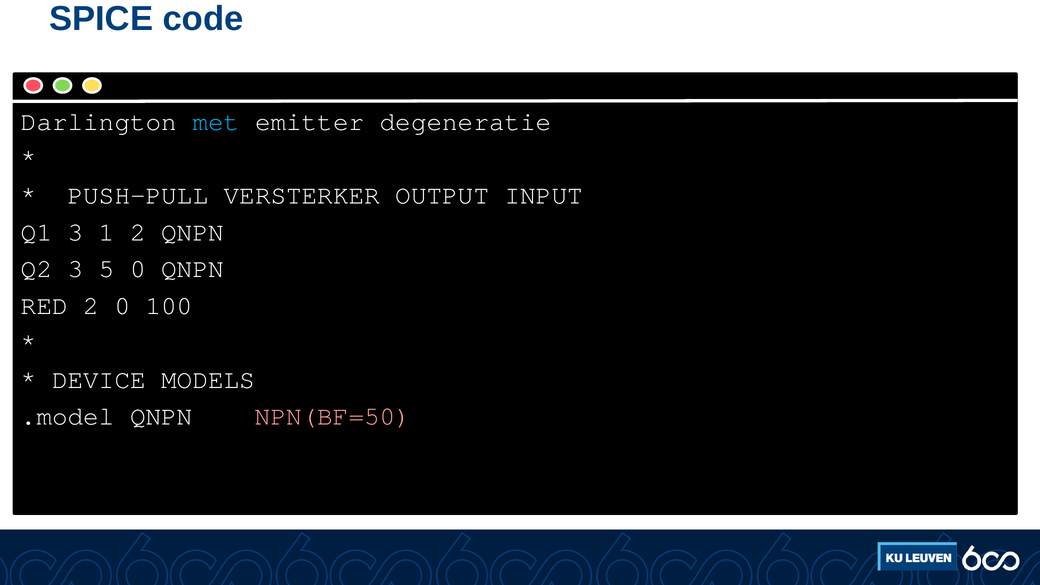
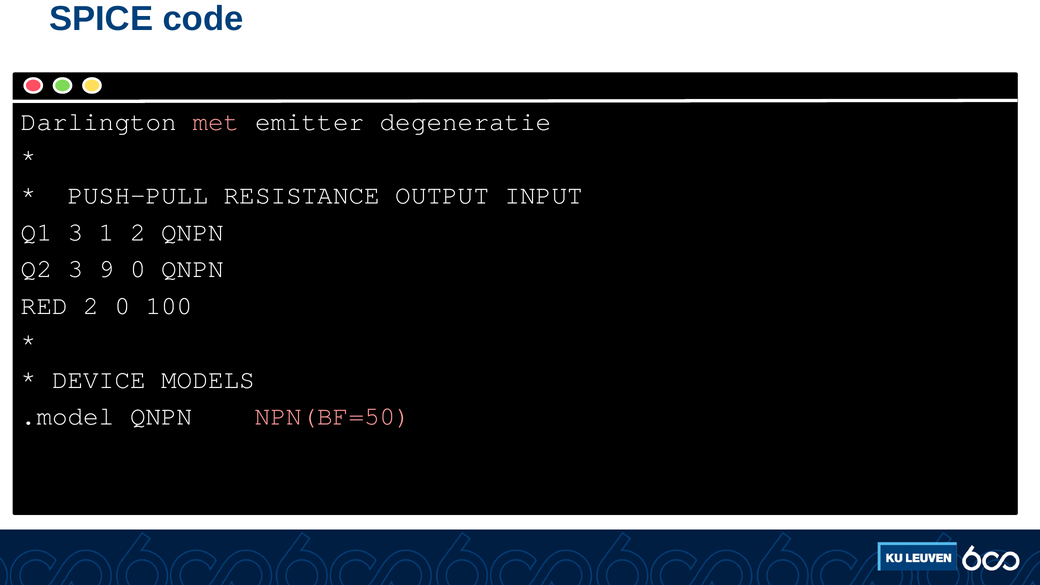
met colour: light blue -> pink
VERSTERKER: VERSTERKER -> RESISTANCE
5: 5 -> 9
